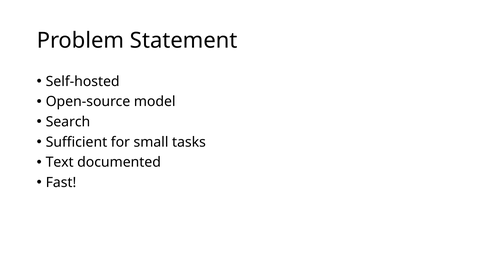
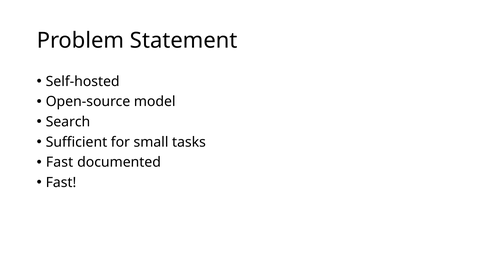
Text at (60, 162): Text -> Fast
